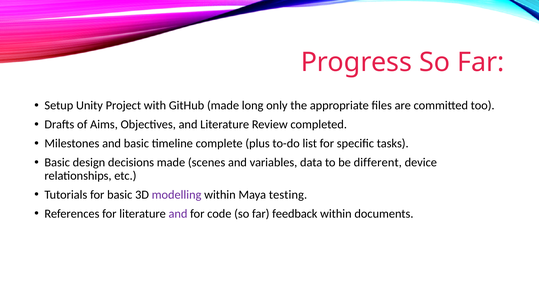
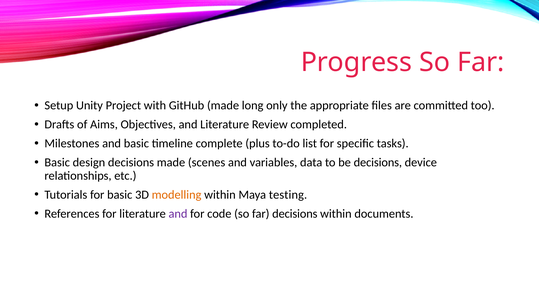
be different: different -> decisions
modelling colour: purple -> orange
far feedback: feedback -> decisions
